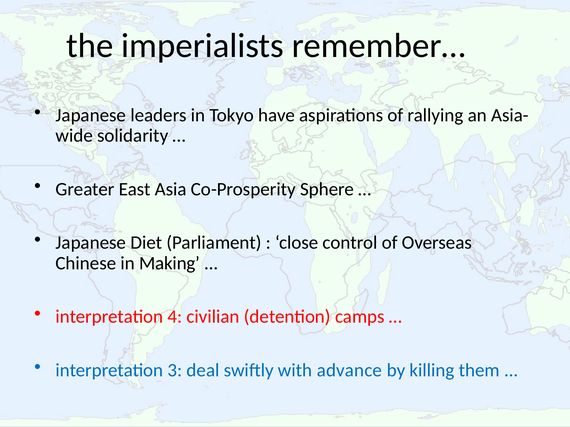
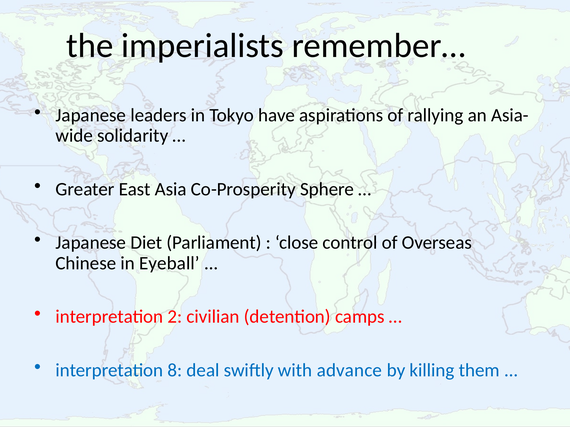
Making: Making -> Eyeball
4: 4 -> 2
3: 3 -> 8
